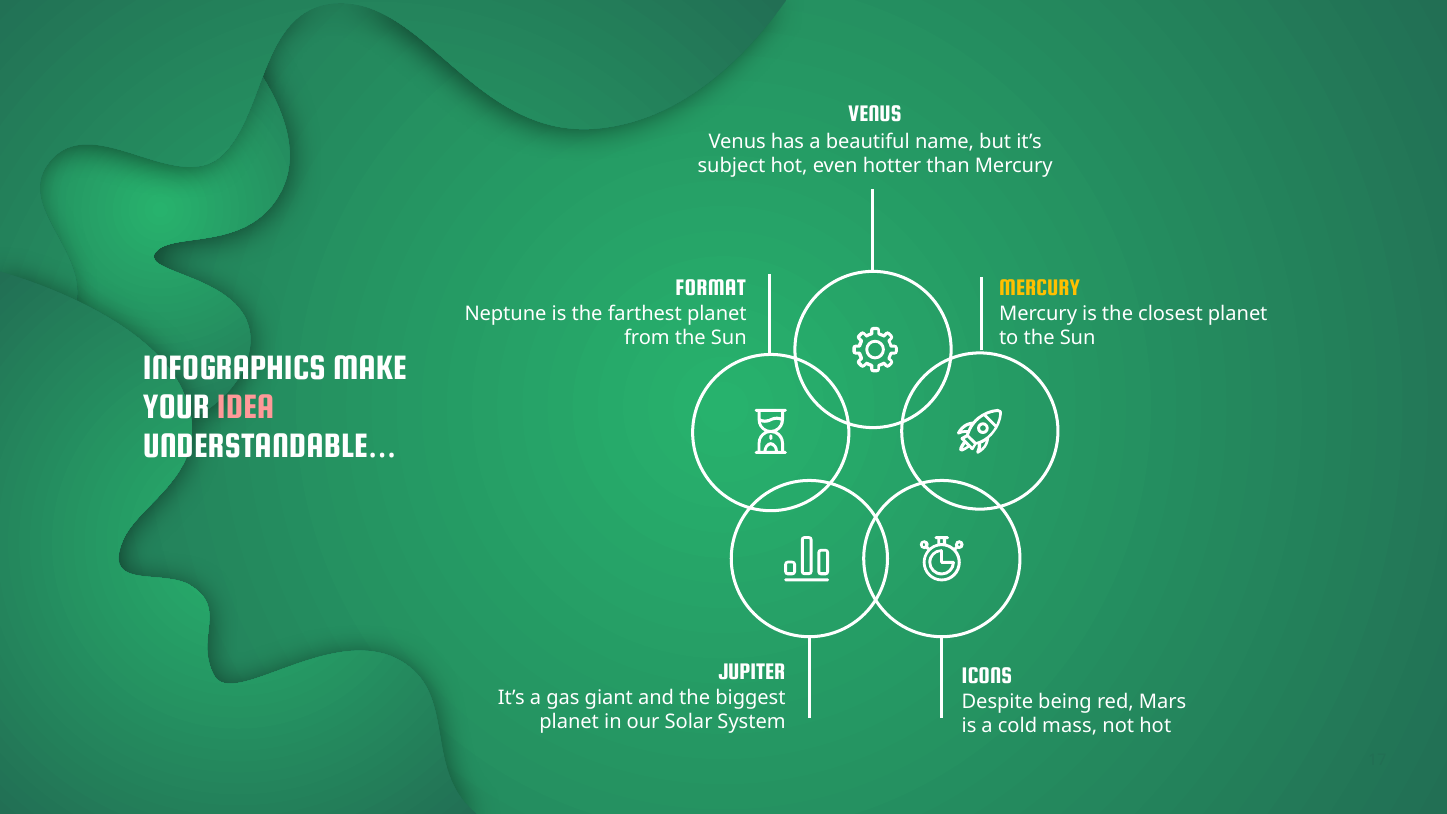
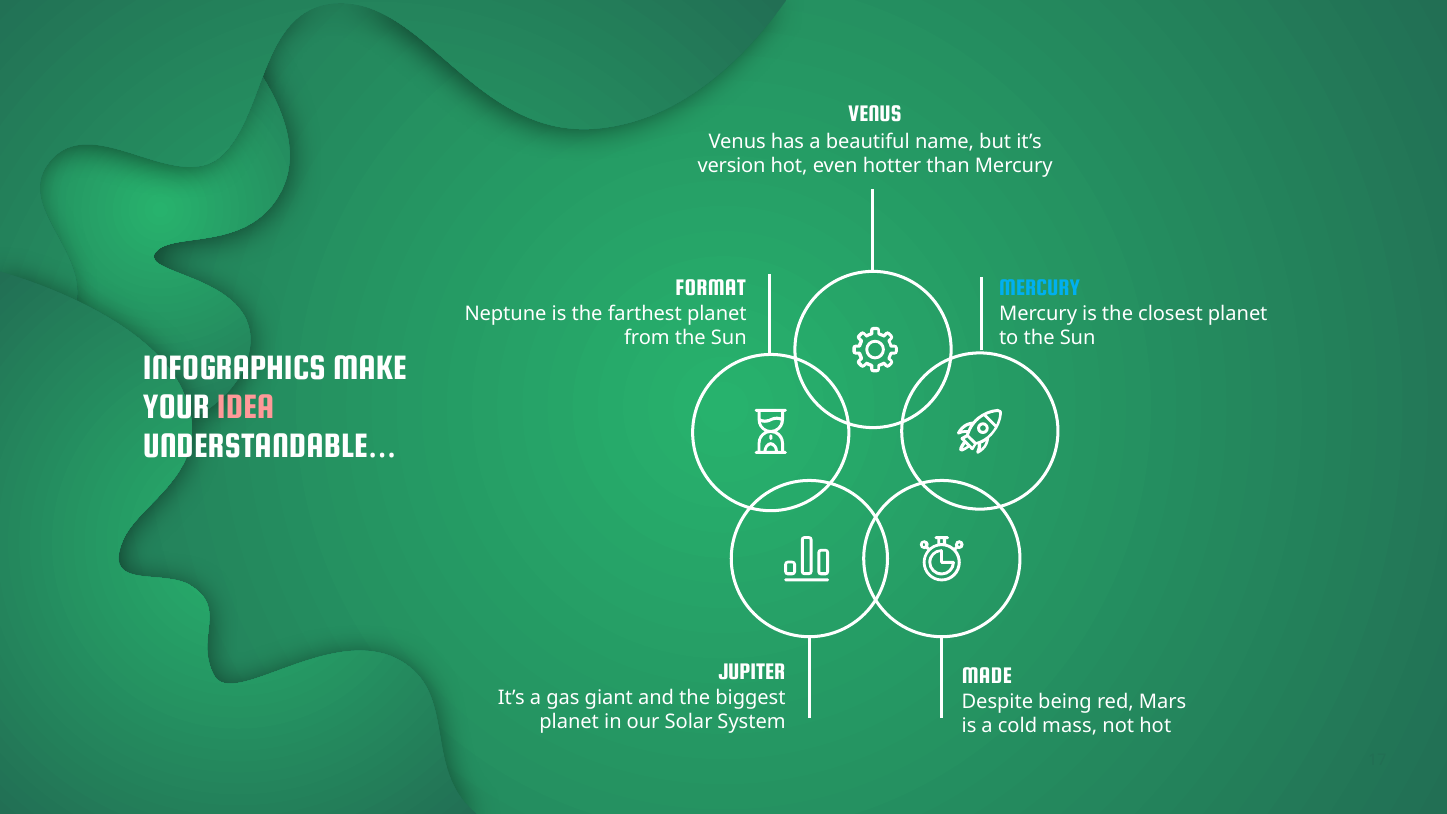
subject: subject -> version
MERCURY at (1040, 288) colour: yellow -> light blue
ICONS: ICONS -> MADE
